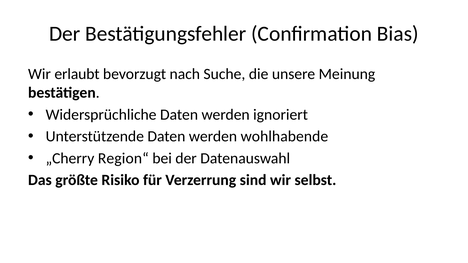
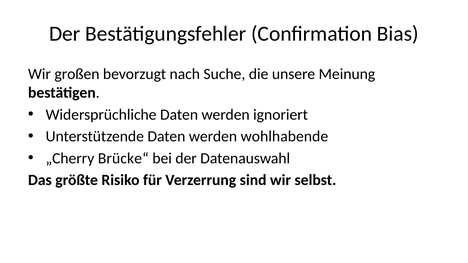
erlaubt: erlaubt -> großen
Region“: Region“ -> Brücke“
